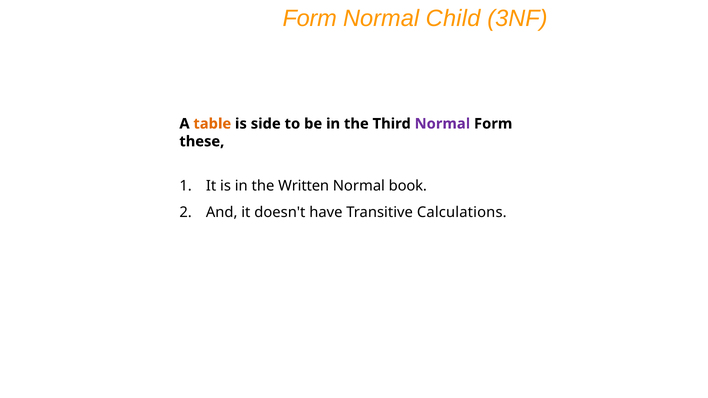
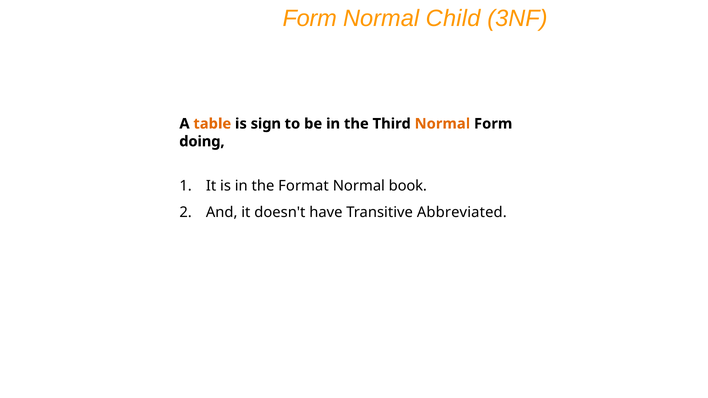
side: side -> sign
Normal at (442, 124) colour: purple -> orange
these: these -> doing
Written: Written -> Format
Calculations: Calculations -> Abbreviated
